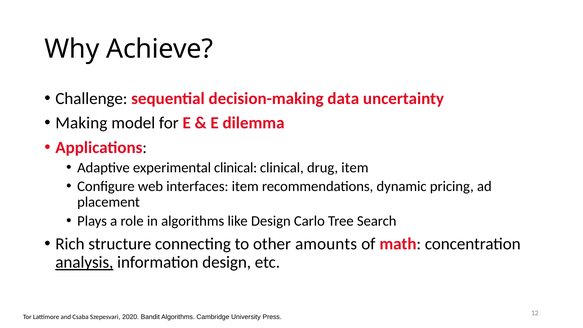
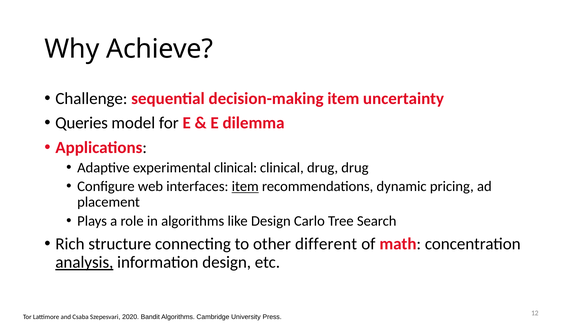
decision-making data: data -> item
Making: Making -> Queries
drug item: item -> drug
item at (245, 186) underline: none -> present
amounts: amounts -> different
